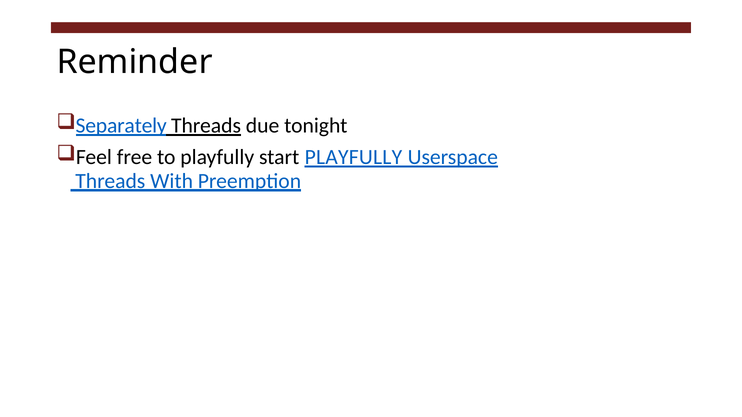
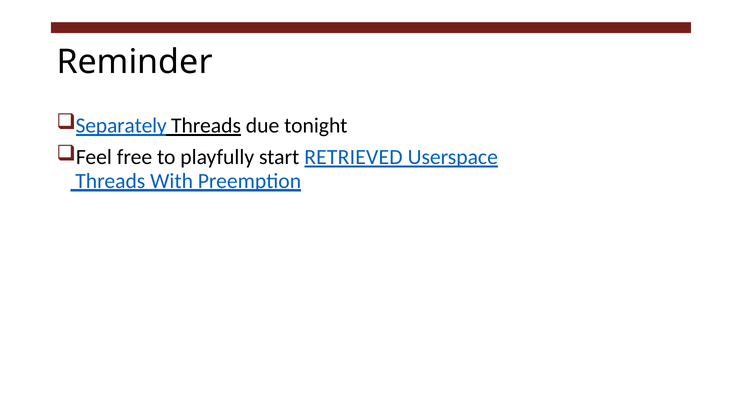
start PLAYFULLY: PLAYFULLY -> RETRIEVED
